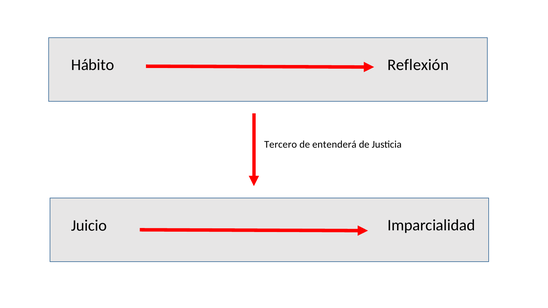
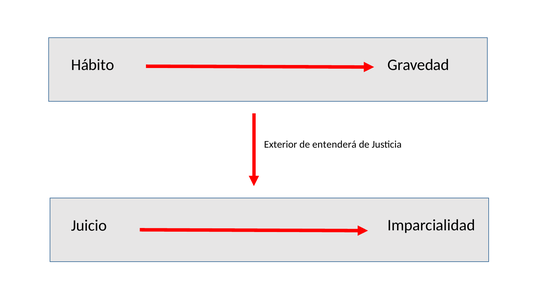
Reflexión: Reflexión -> Gravedad
Tercero: Tercero -> Exterior
